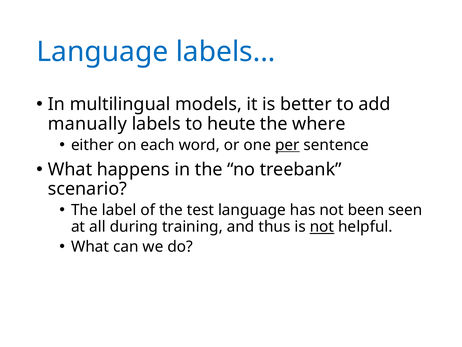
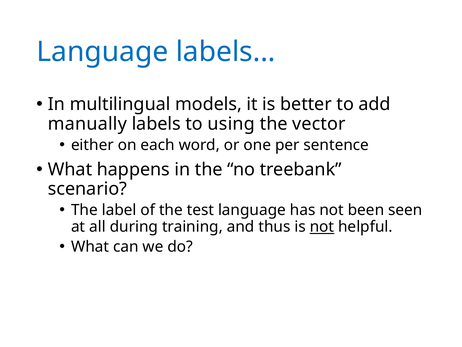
heute: heute -> using
where: where -> vector
per underline: present -> none
